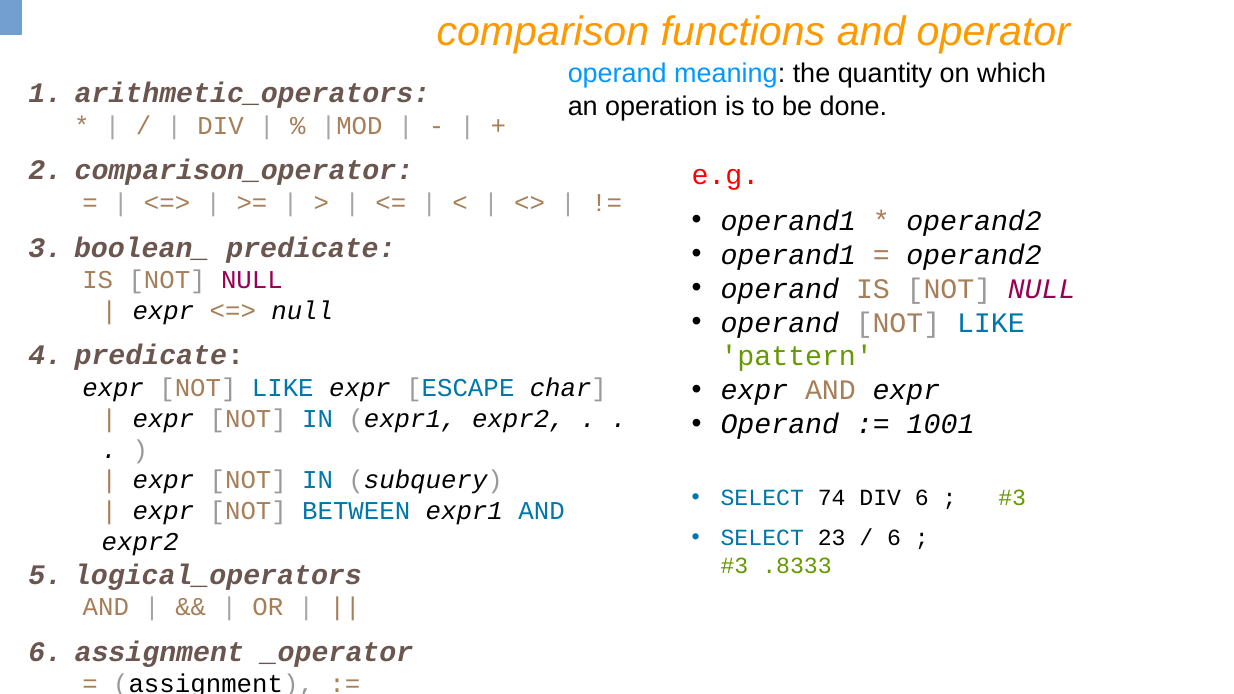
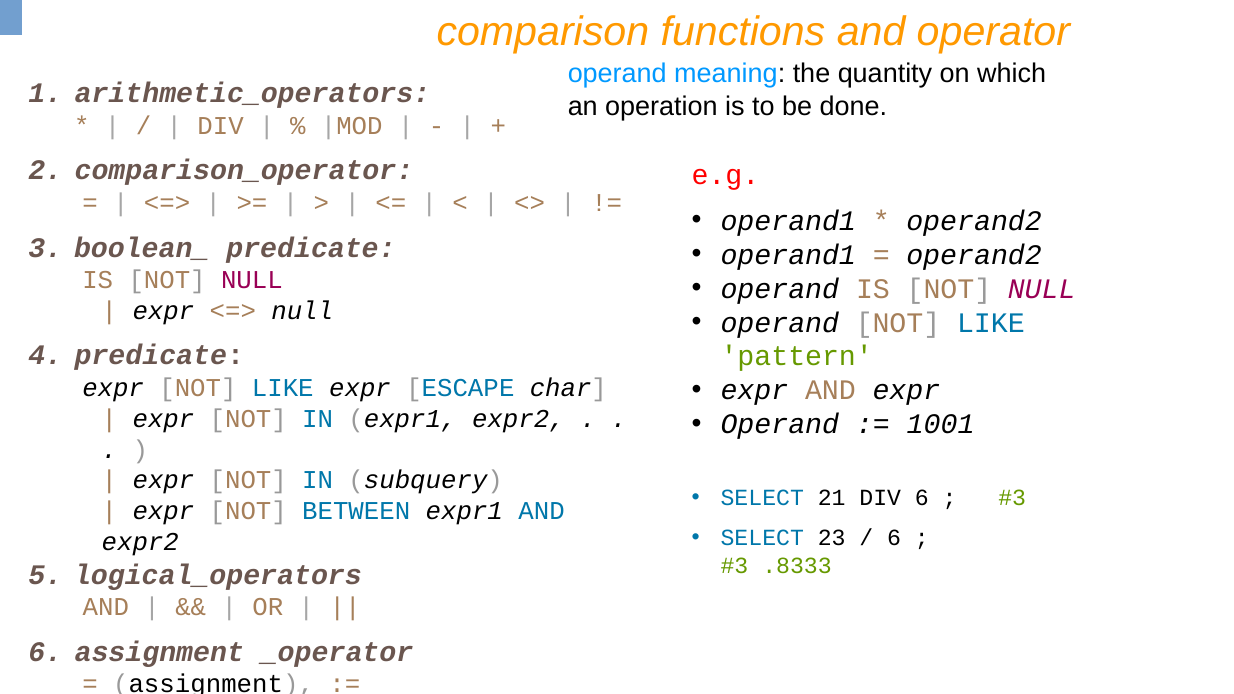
74: 74 -> 21
